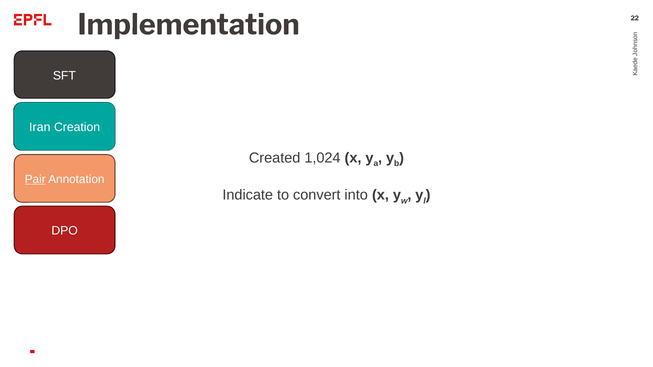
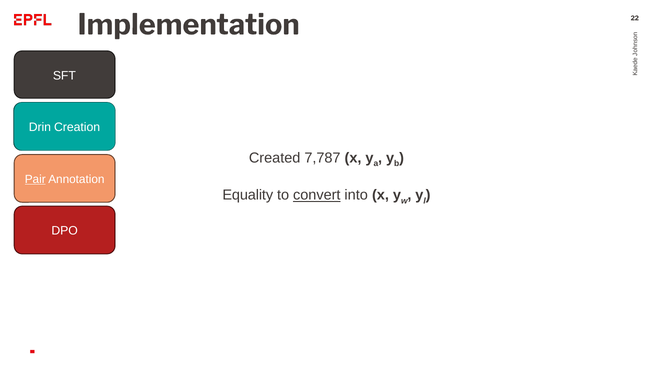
Iran: Iran -> Drin
1,024: 1,024 -> 7,787
Indicate: Indicate -> Equality
convert underline: none -> present
